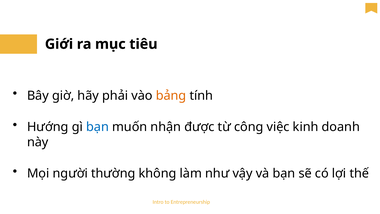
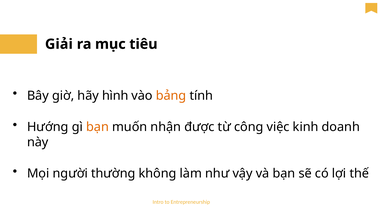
Giới: Giới -> Giải
phải: phải -> hình
bạn at (97, 127) colour: blue -> orange
